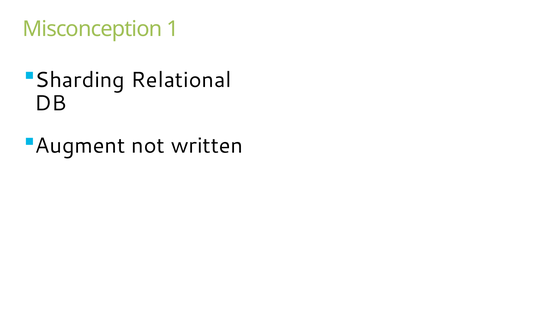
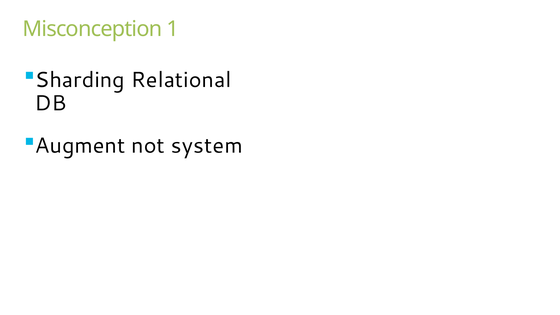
written: written -> system
